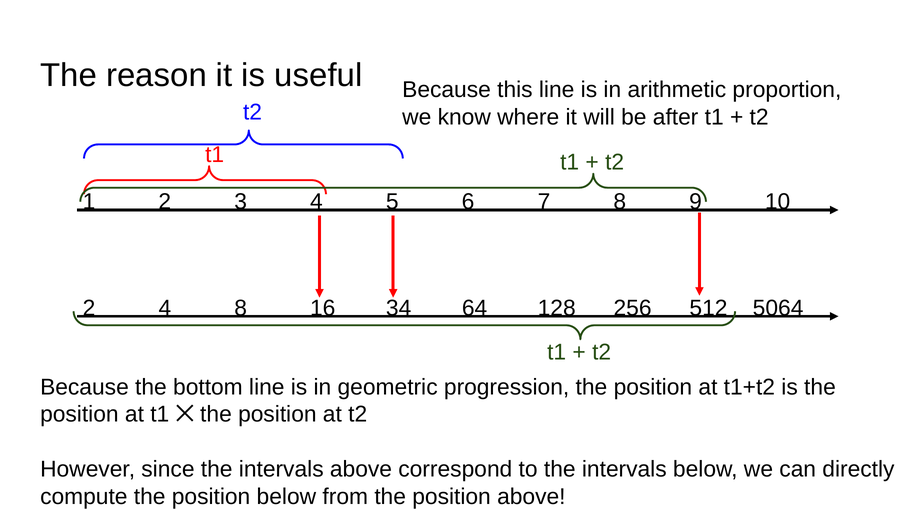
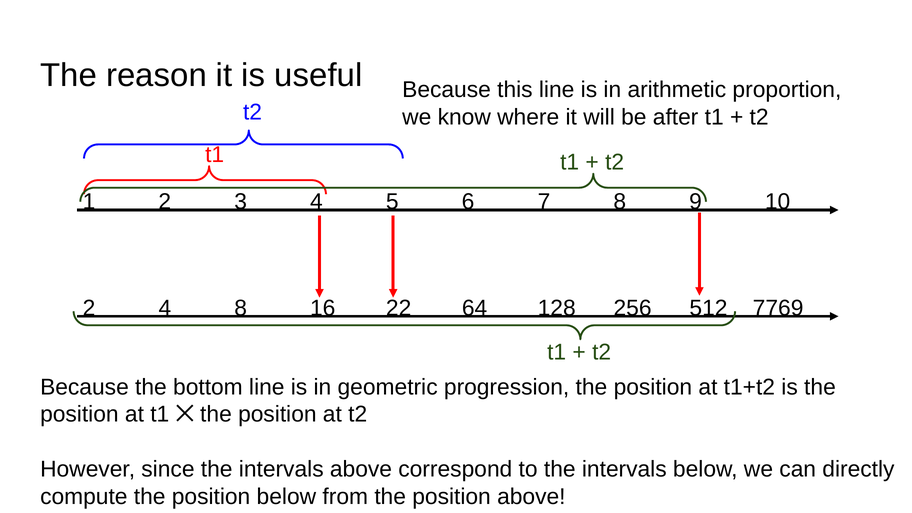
34: 34 -> 22
5064: 5064 -> 7769
